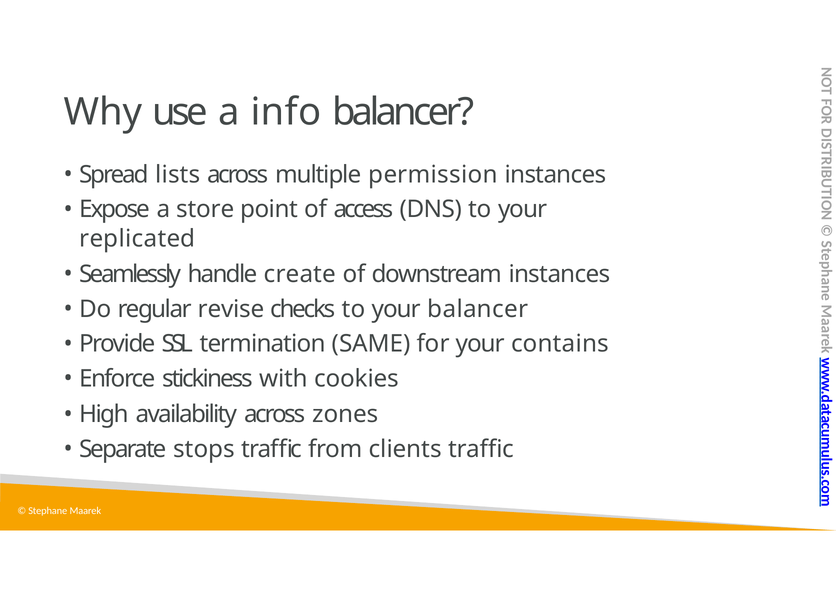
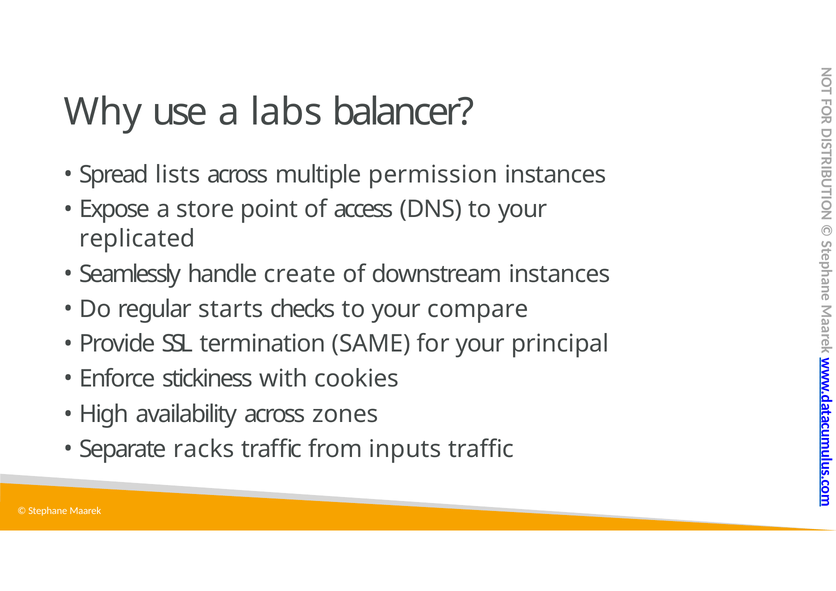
info: info -> labs
revise: revise -> starts
your balancer: balancer -> compare
contains: contains -> principal
stops: stops -> racks
clients: clients -> inputs
